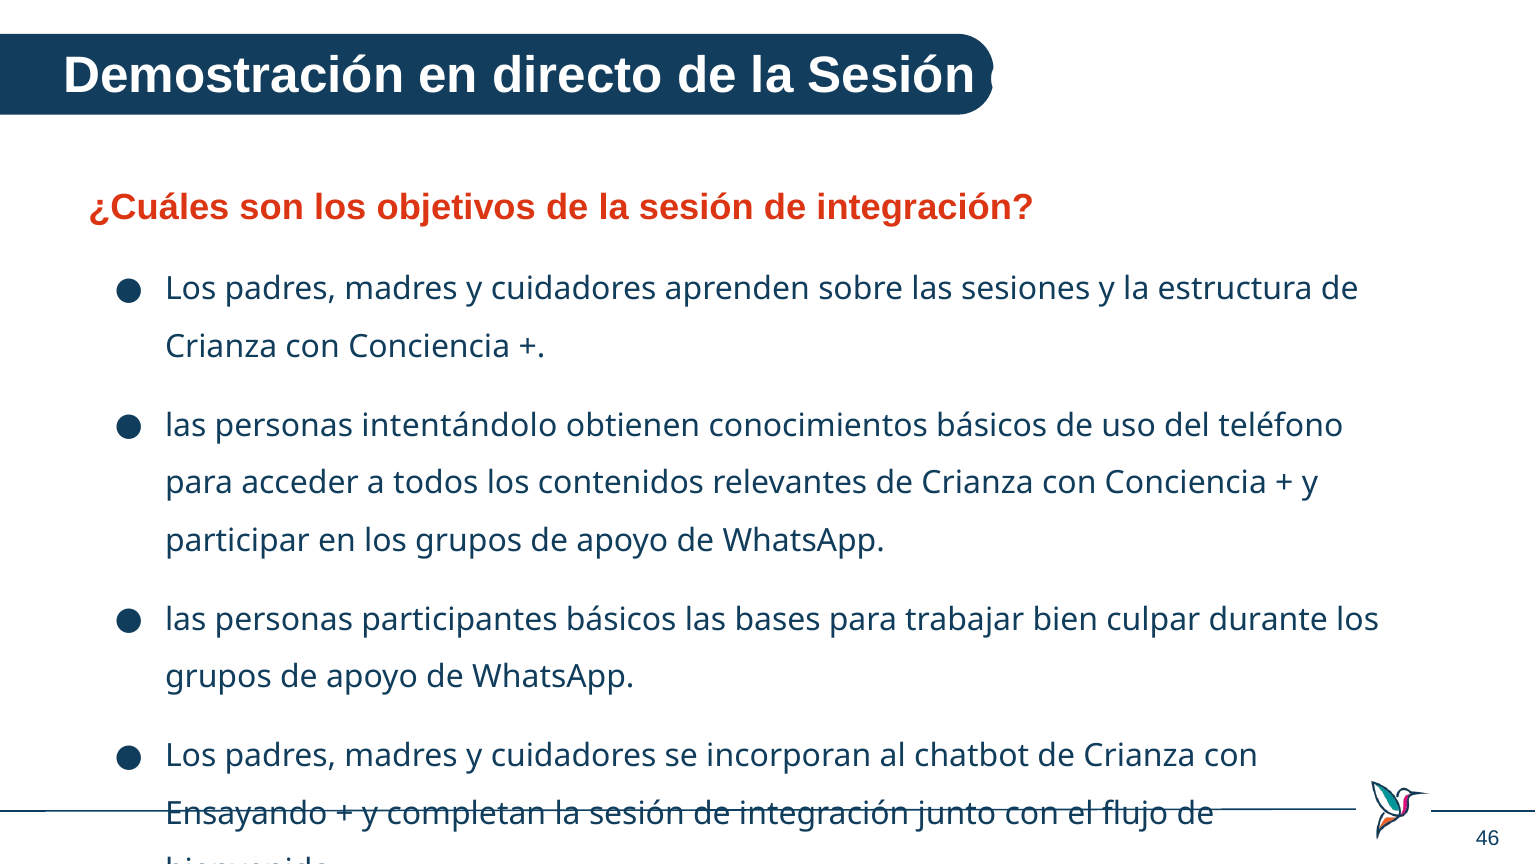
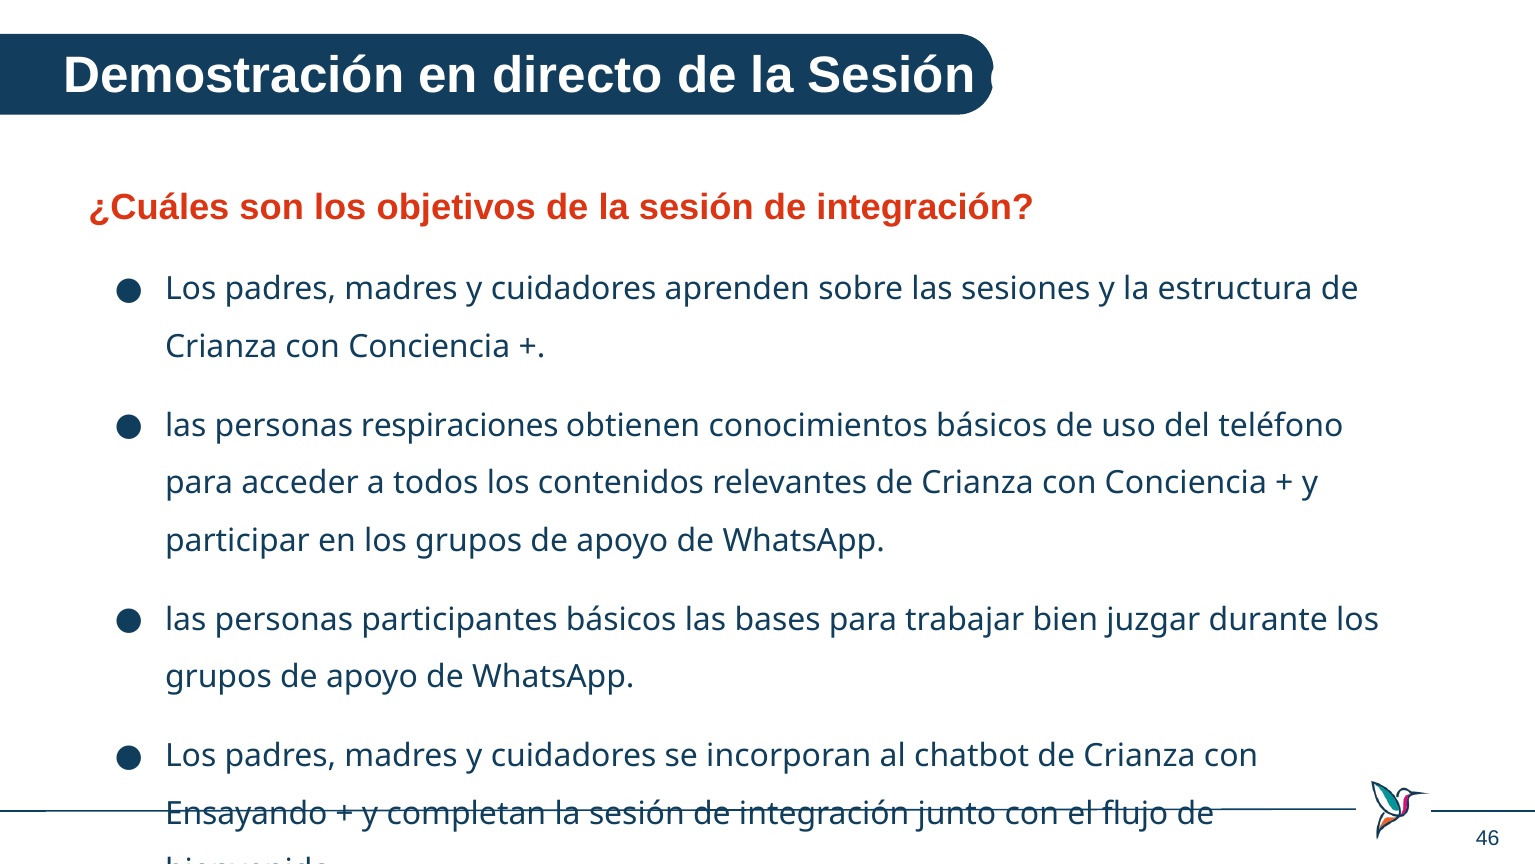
intentándolo: intentándolo -> respiraciones
culpar: culpar -> juzgar
